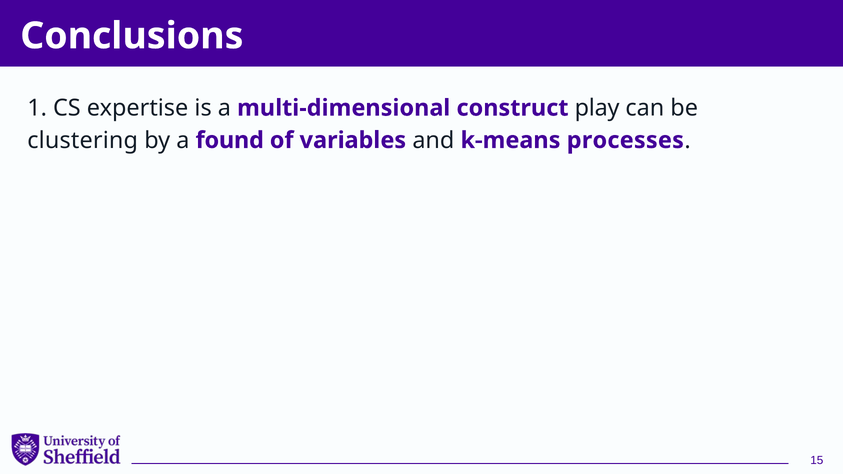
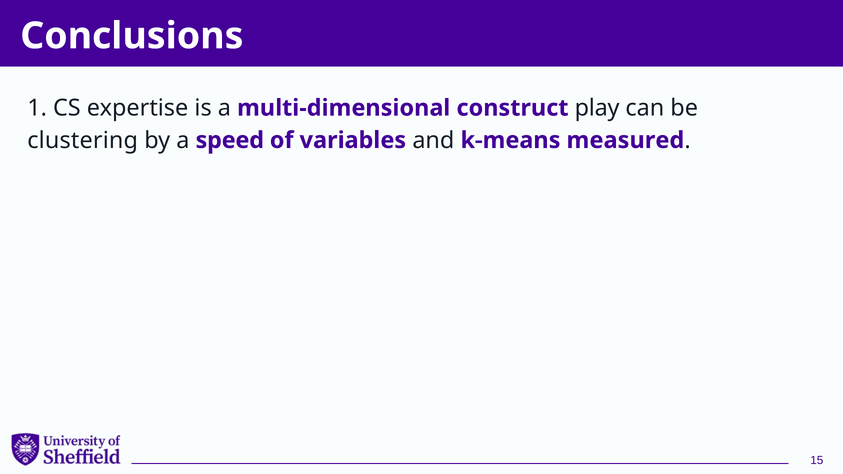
found: found -> speed
processes: processes -> measured
